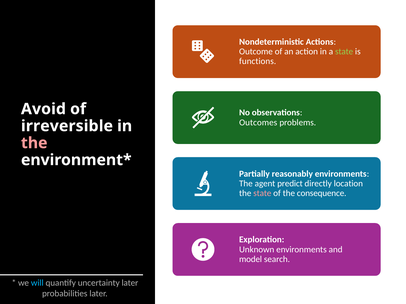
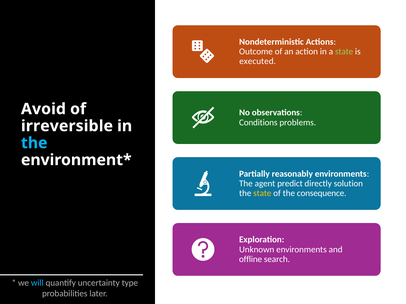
functions: functions -> executed
Outcomes: Outcomes -> Conditions
the at (34, 143) colour: pink -> light blue
location: location -> solution
state at (262, 194) colour: pink -> yellow
model: model -> offline
uncertainty later: later -> type
